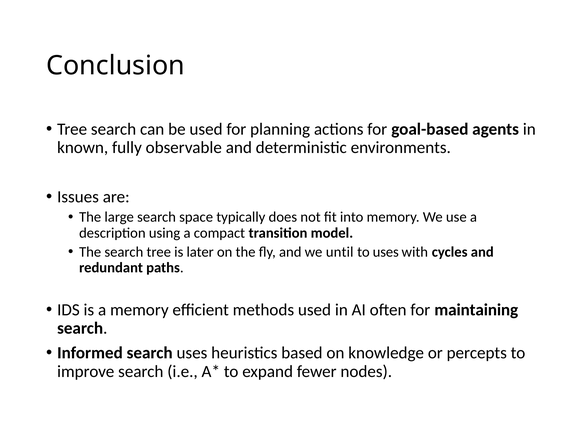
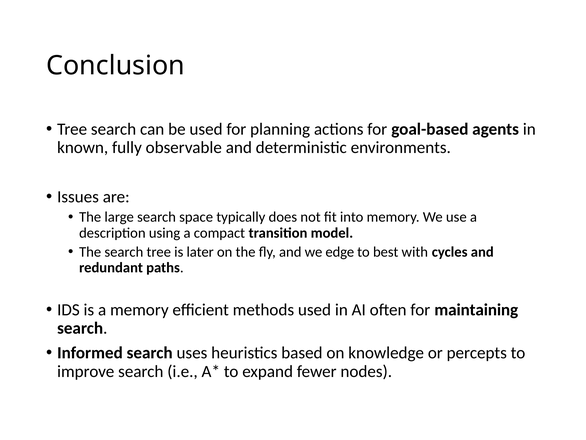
until: until -> edge
to uses: uses -> best
